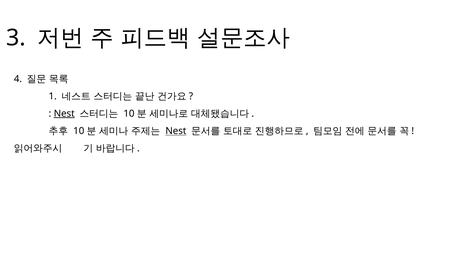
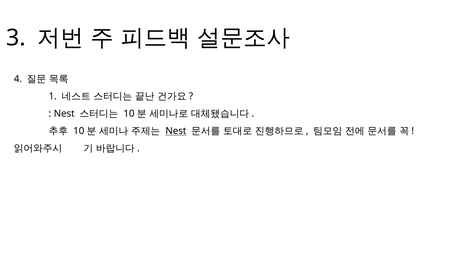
Nest at (64, 114) underline: present -> none
